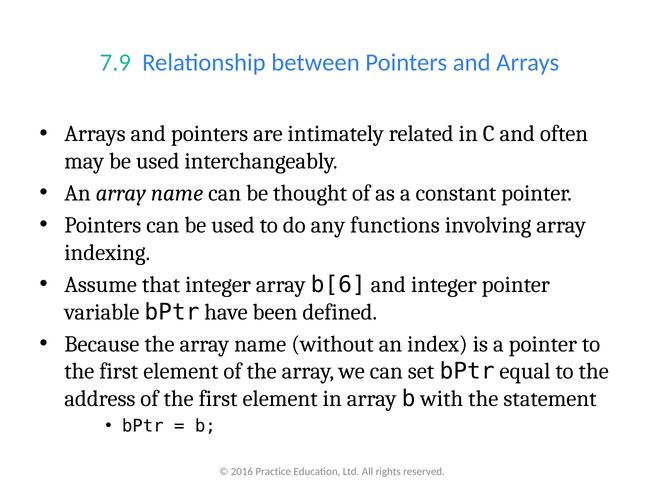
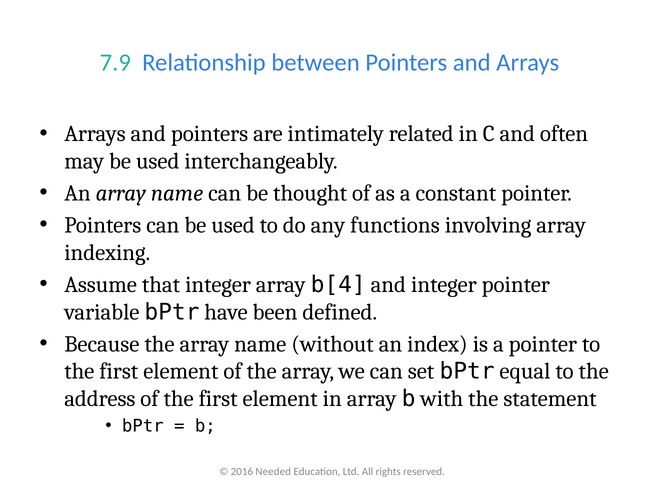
b[6: b[6 -> b[4
Practice: Practice -> Needed
